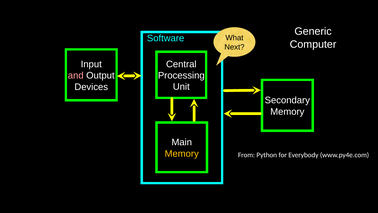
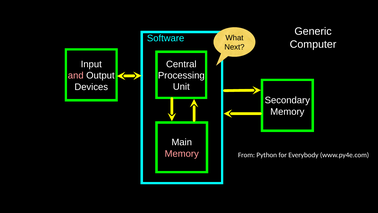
Memory at (182, 153) colour: yellow -> pink
